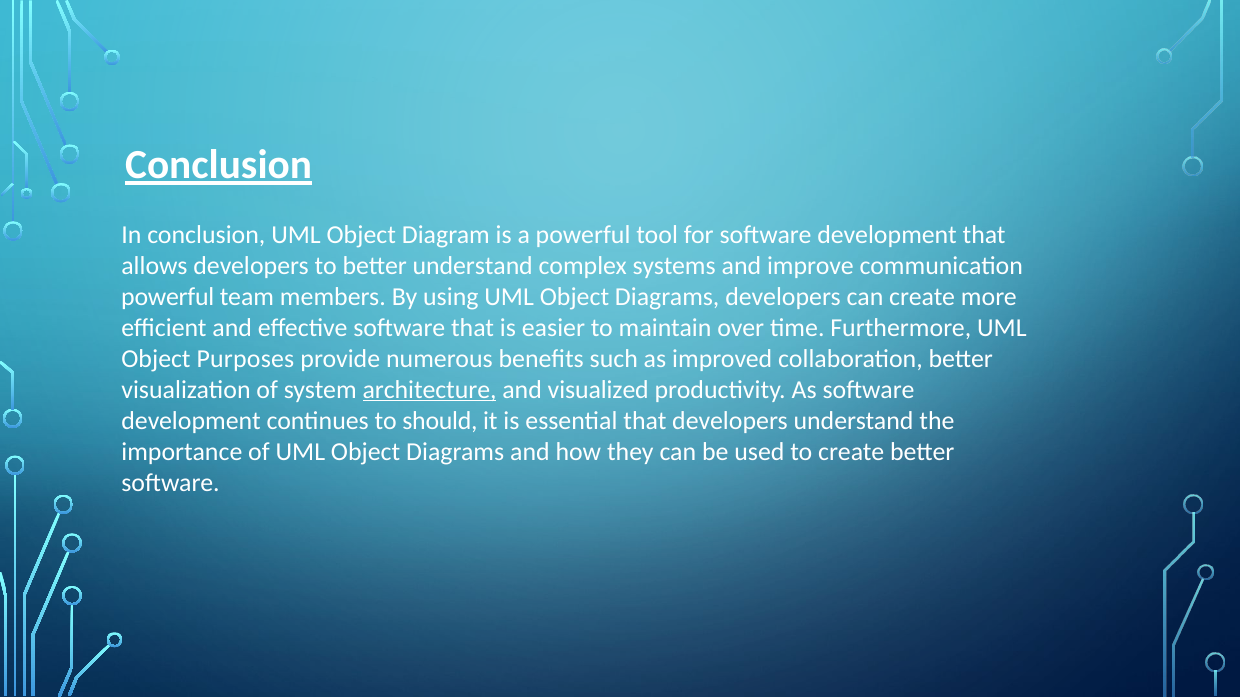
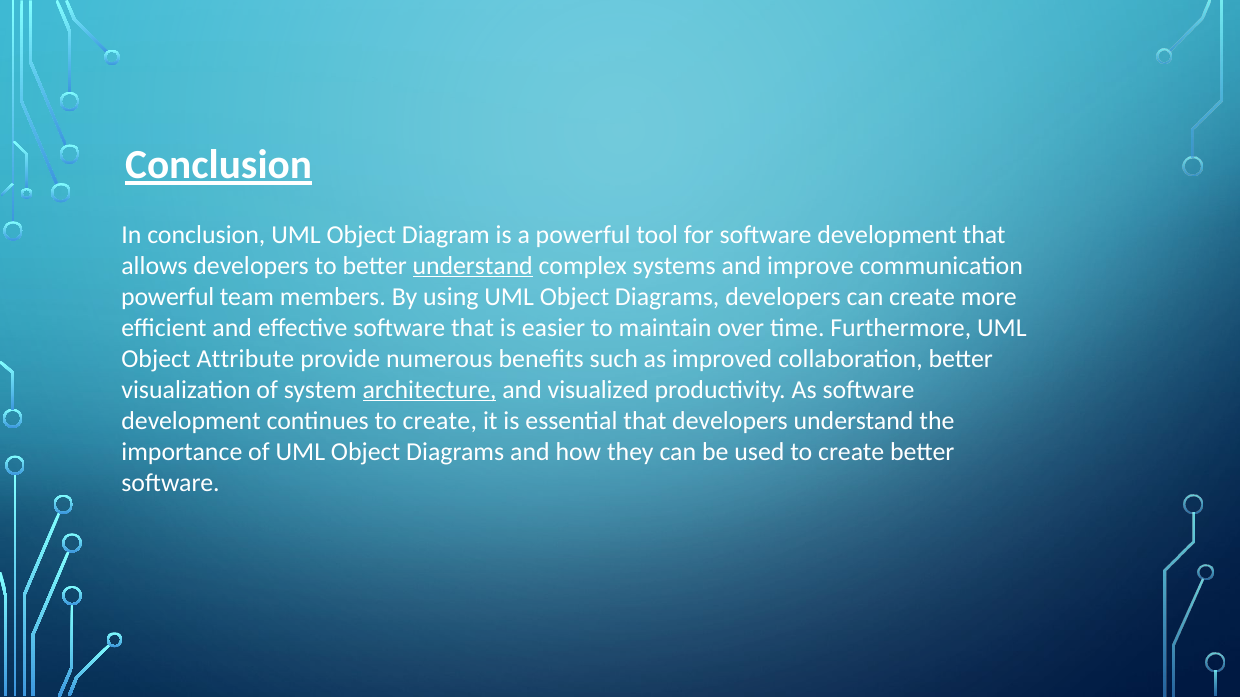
understand at (473, 266) underline: none -> present
Purposes: Purposes -> Attribute
continues to should: should -> create
